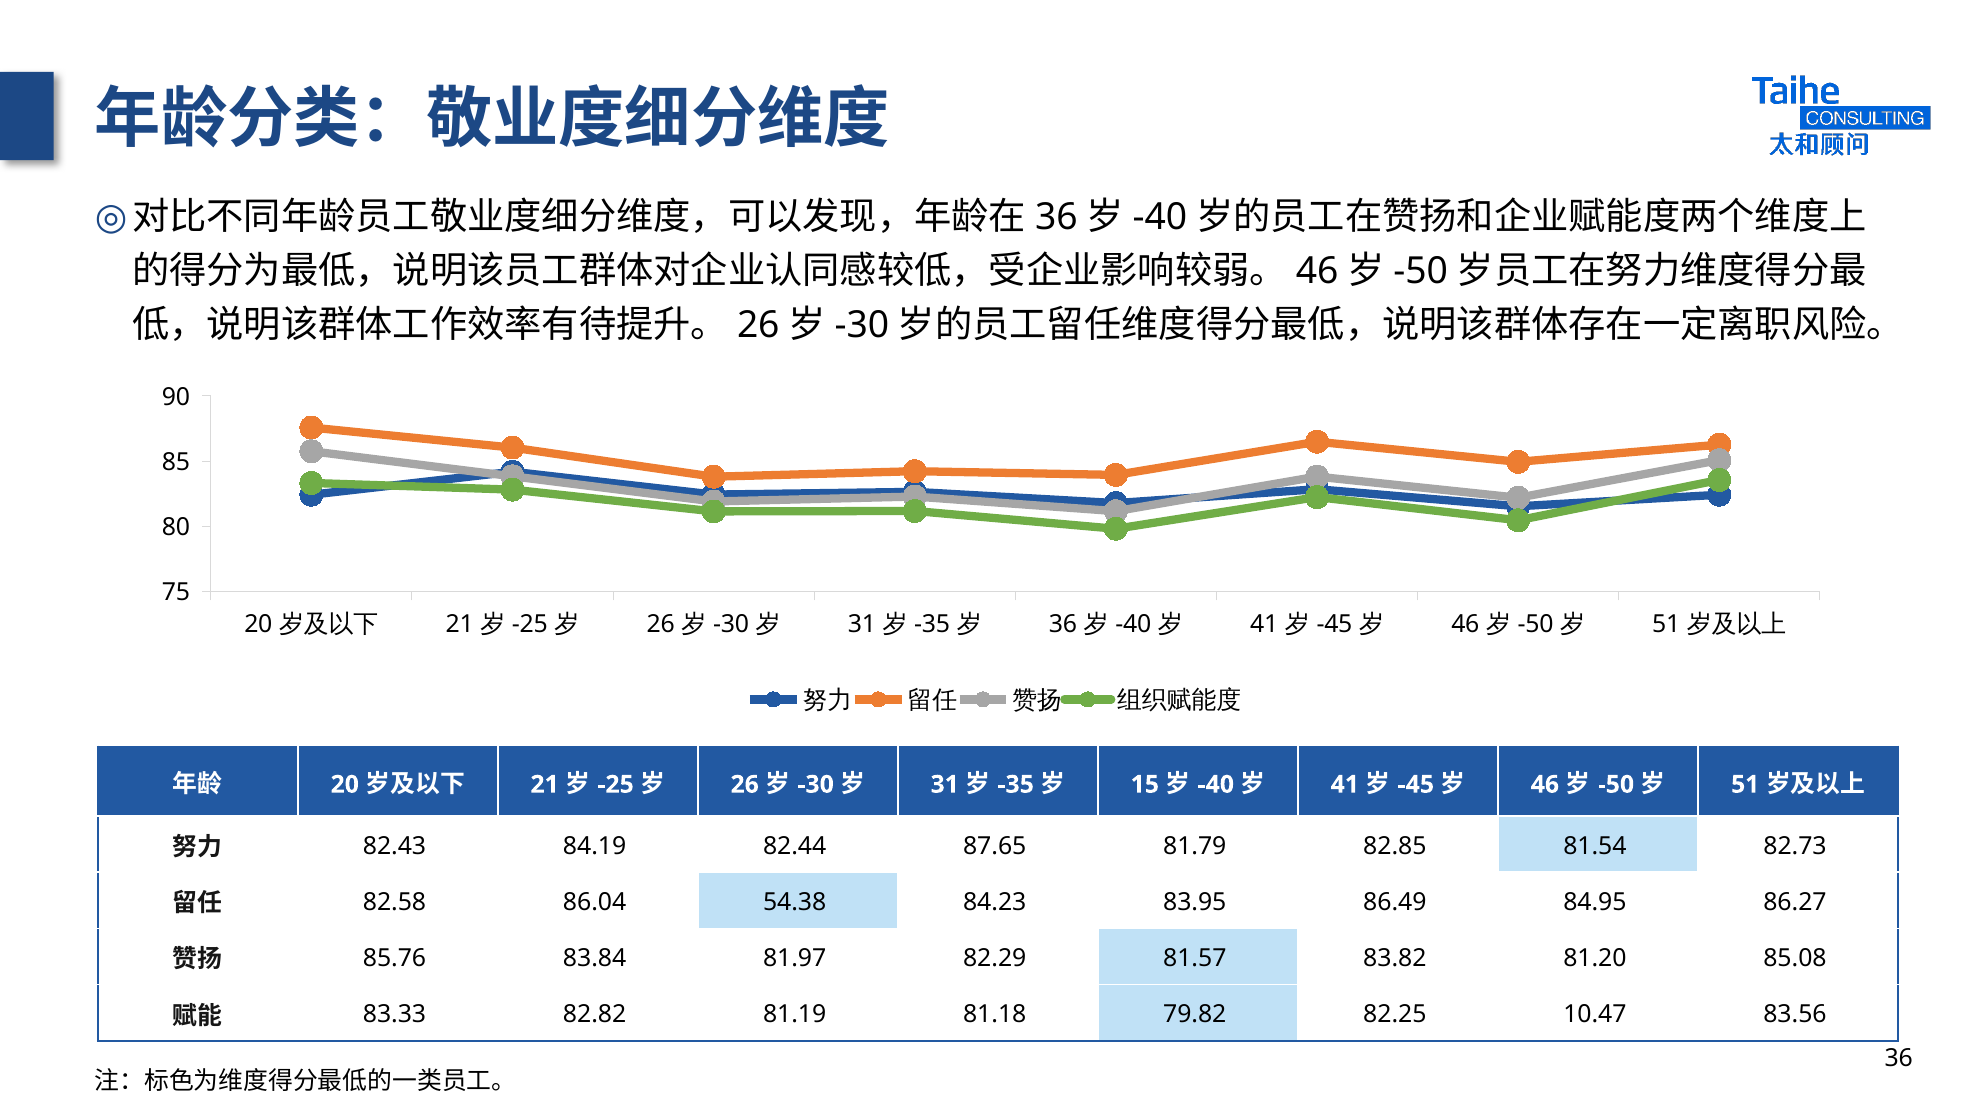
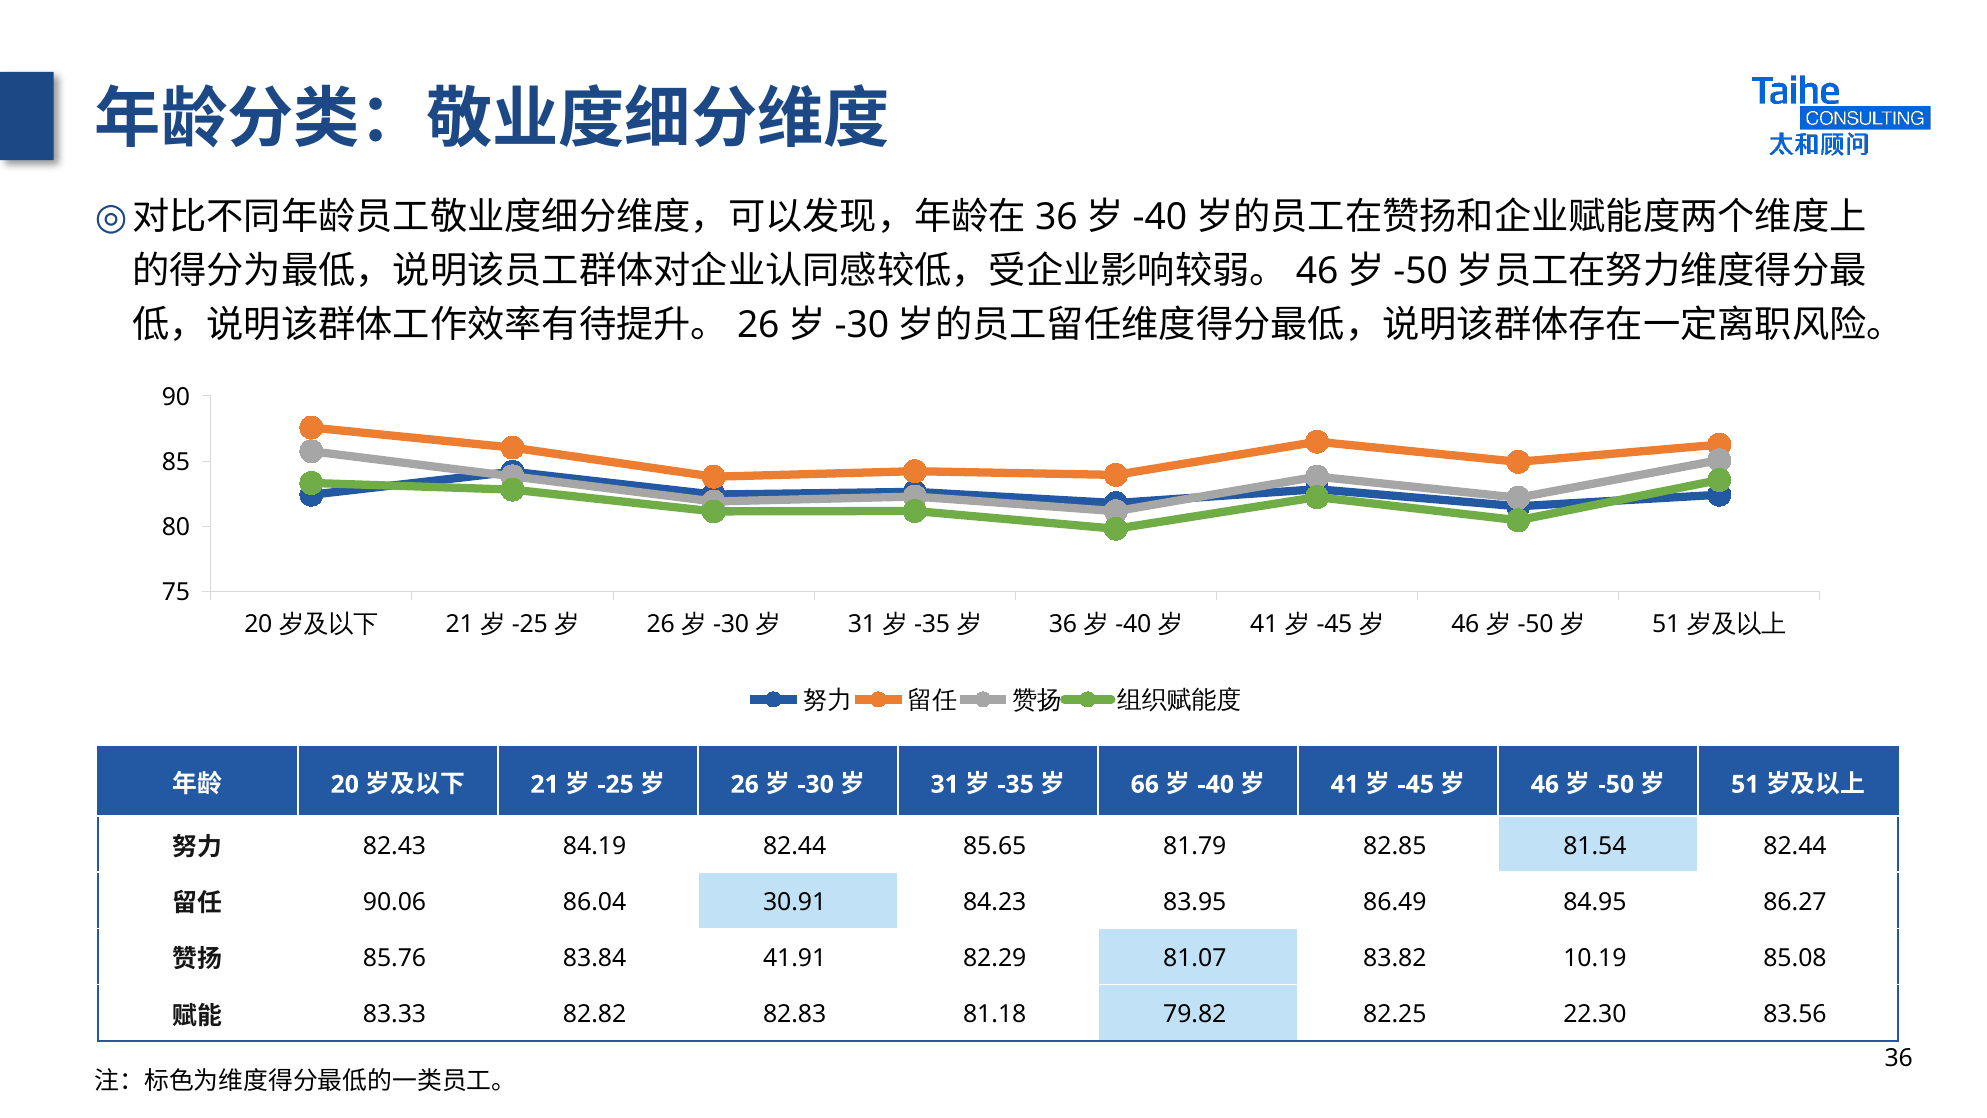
15: 15 -> 66
87.65: 87.65 -> 85.65
81.54 82.73: 82.73 -> 82.44
82.58: 82.58 -> 90.06
54.38: 54.38 -> 30.91
81.97: 81.97 -> 41.91
81.57: 81.57 -> 81.07
81.20: 81.20 -> 10.19
81.19: 81.19 -> 82.83
10.47: 10.47 -> 22.30
